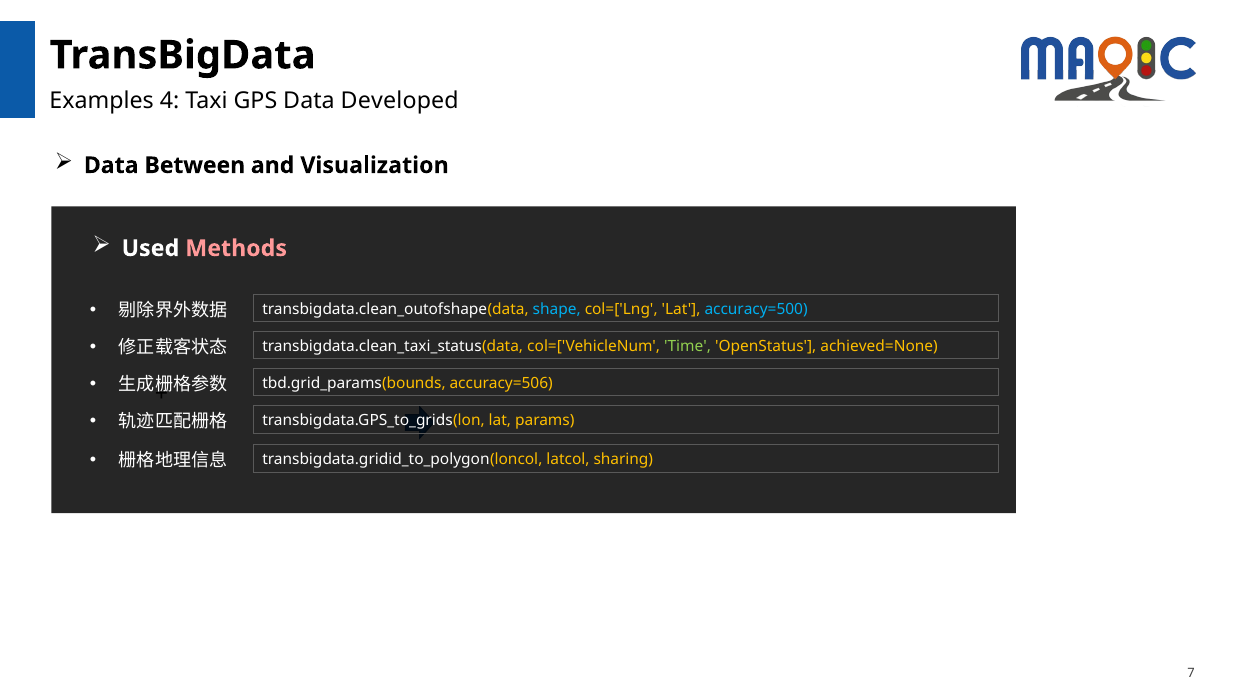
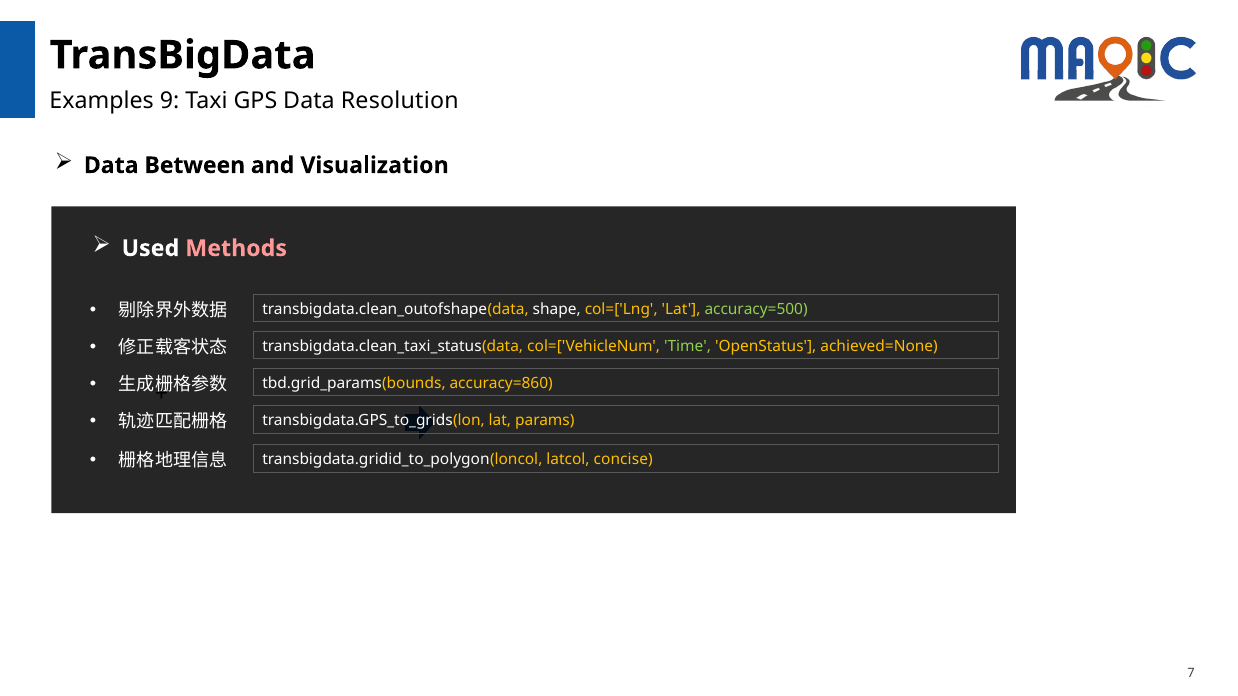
4: 4 -> 9
Developed: Developed -> Resolution
shape colour: light blue -> white
accuracy=500 colour: light blue -> light green
accuracy=506: accuracy=506 -> accuracy=860
sharing: sharing -> concise
